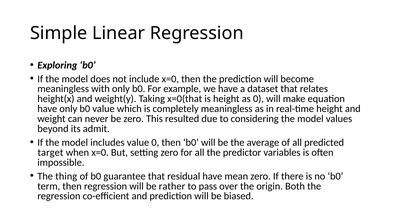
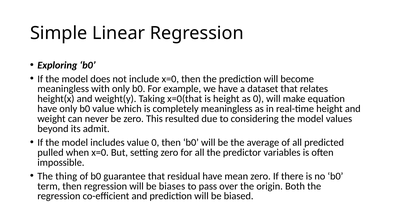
target: target -> pulled
rather: rather -> biases
